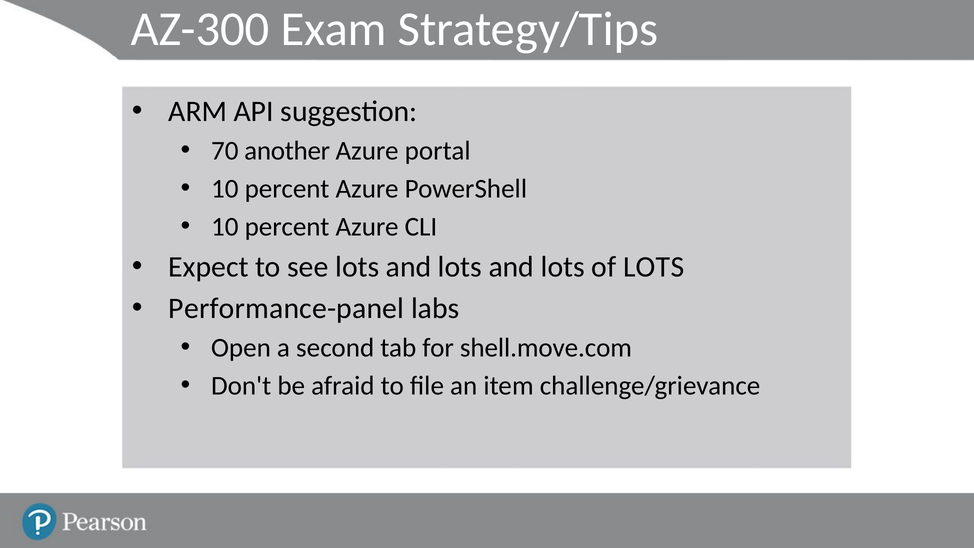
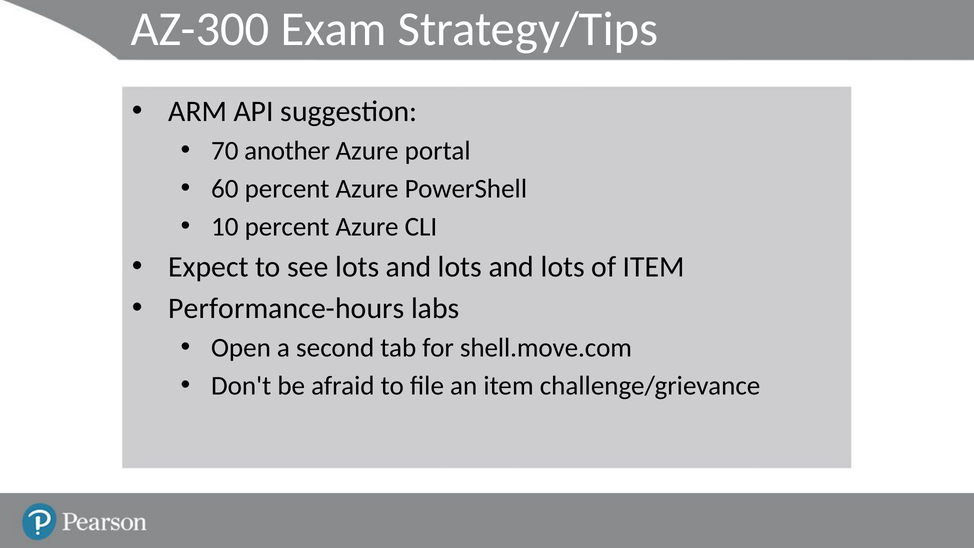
10 at (225, 189): 10 -> 60
of LOTS: LOTS -> ITEM
Performance-panel: Performance-panel -> Performance-hours
